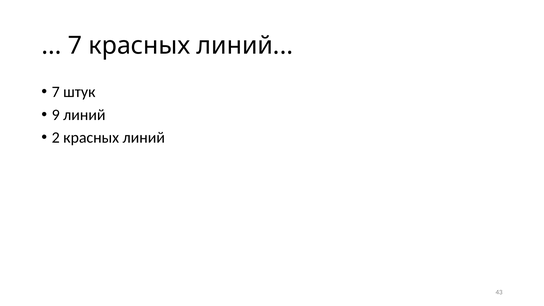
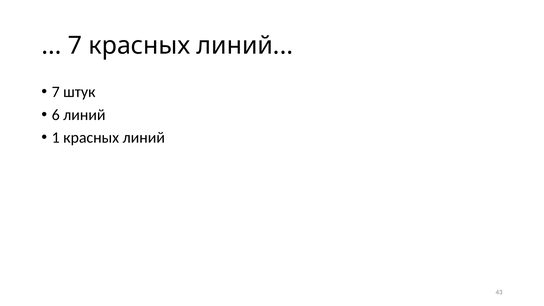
9: 9 -> 6
2: 2 -> 1
